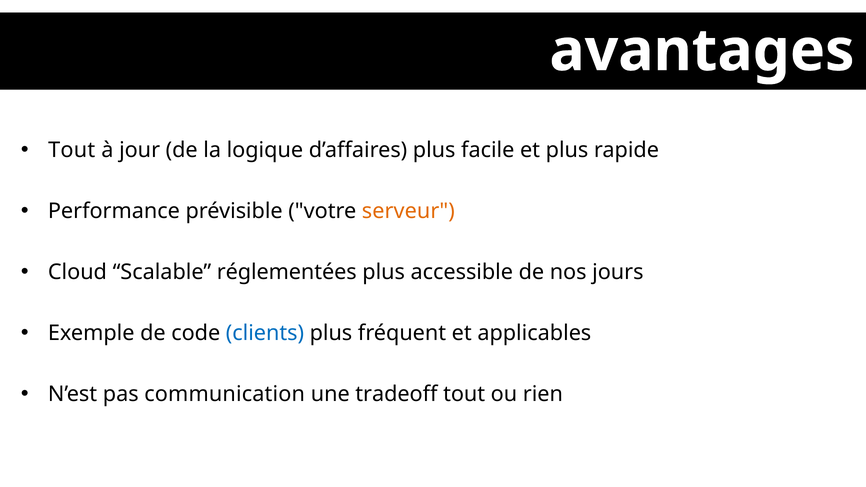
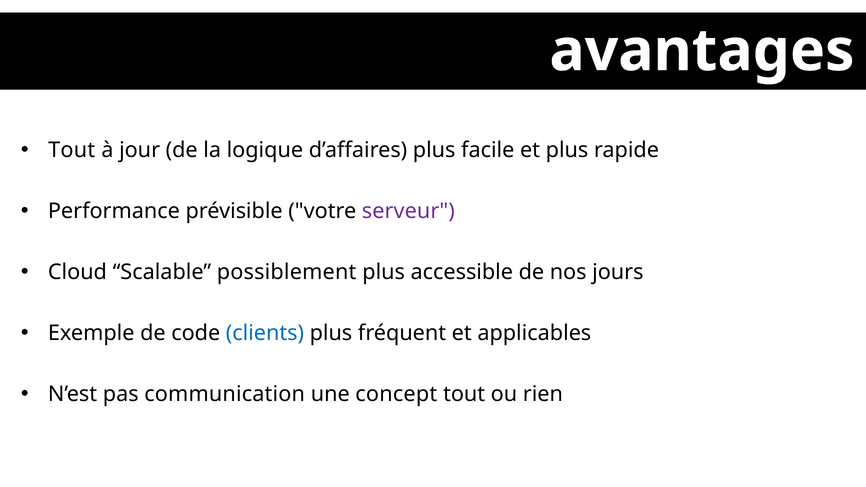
serveur colour: orange -> purple
réglementées: réglementées -> possiblement
tradeoff: tradeoff -> concept
